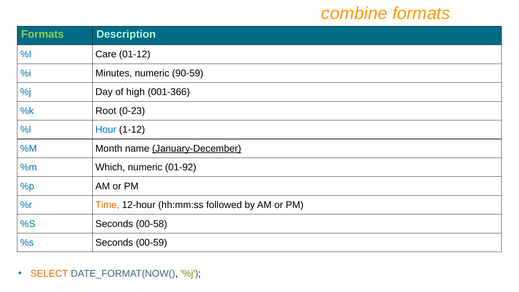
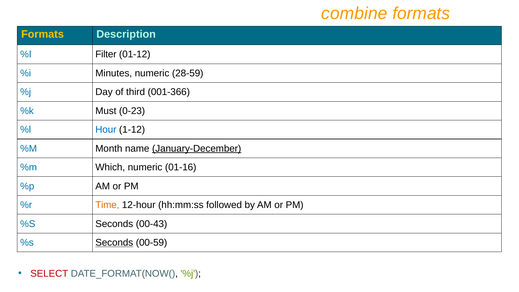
Formats at (43, 34) colour: light green -> yellow
Care: Care -> Filter
90-59: 90-59 -> 28-59
high: high -> third
Root: Root -> Must
01-92: 01-92 -> 01-16
00-58: 00-58 -> 00-43
Seconds at (114, 243) underline: none -> present
SELECT colour: orange -> red
